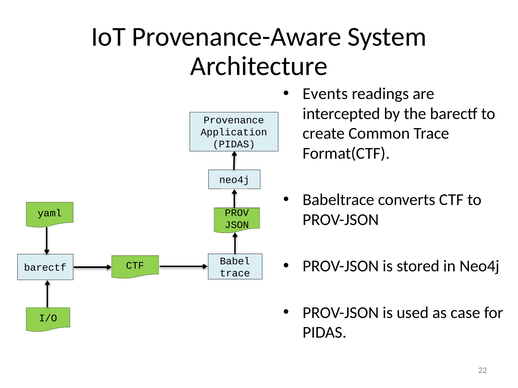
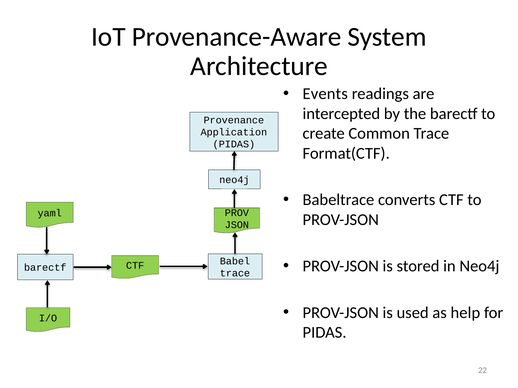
case: case -> help
